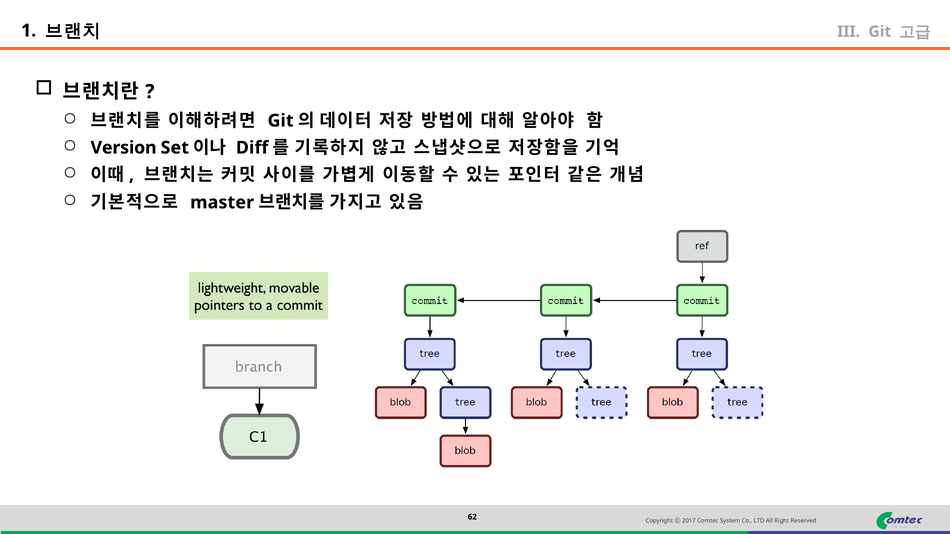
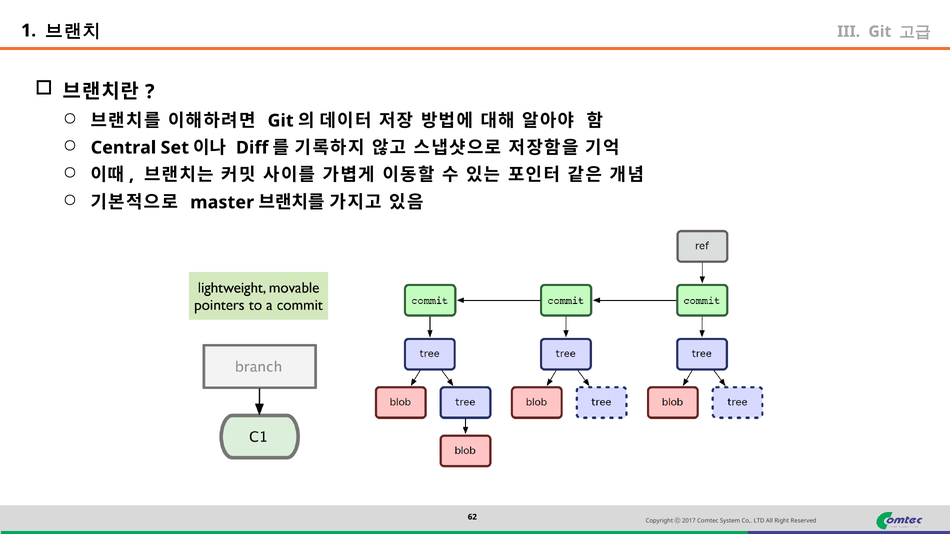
Version: Version -> Central
